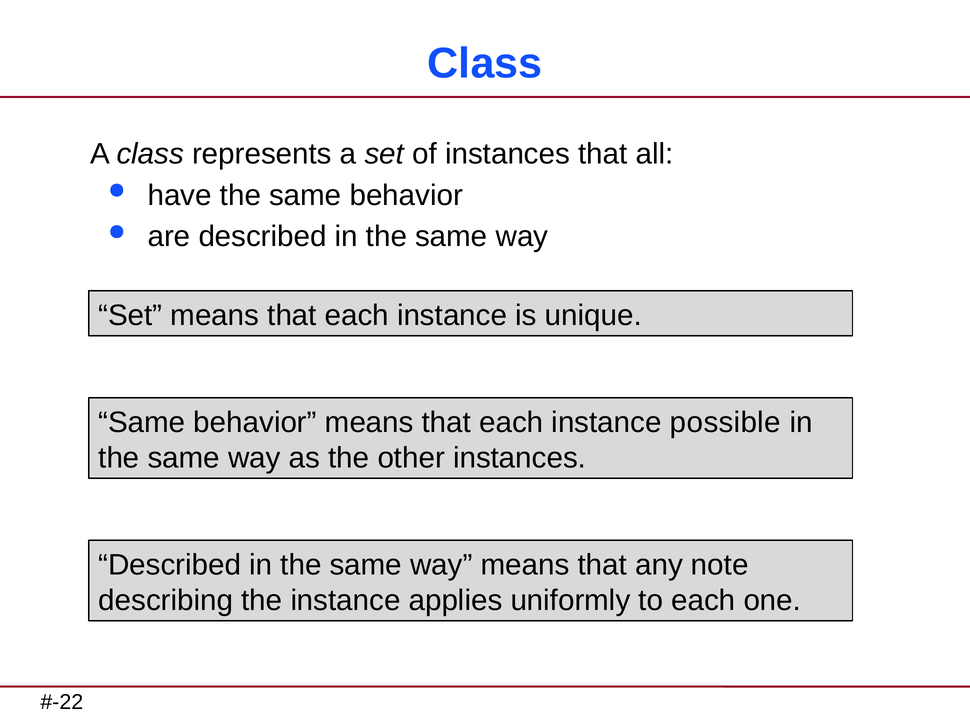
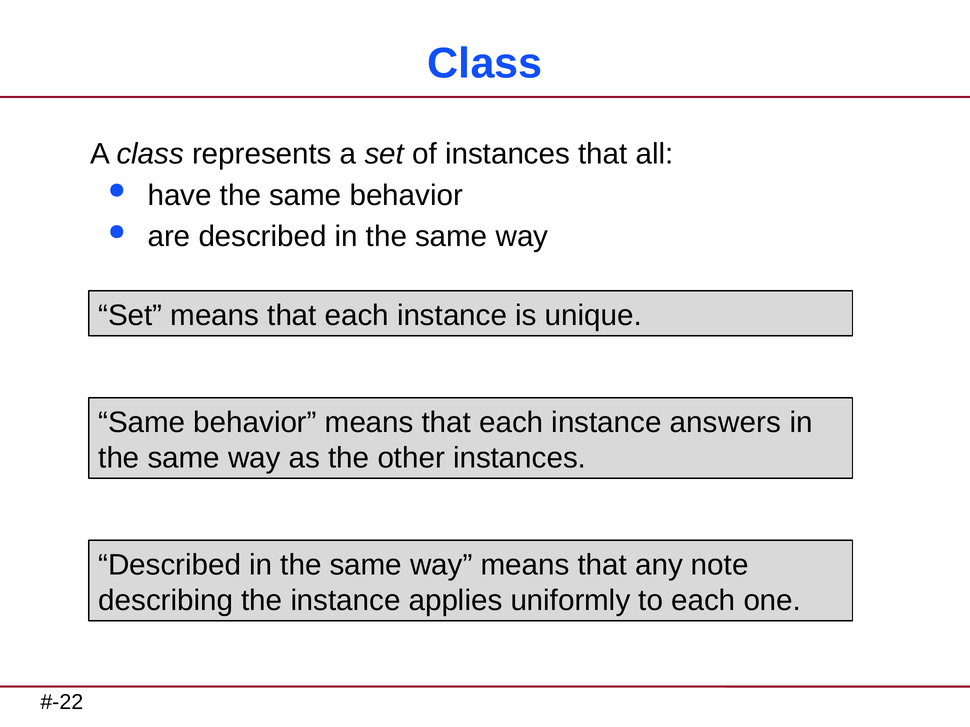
possible: possible -> answers
